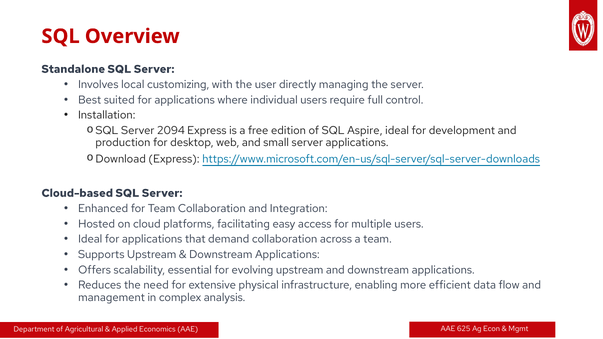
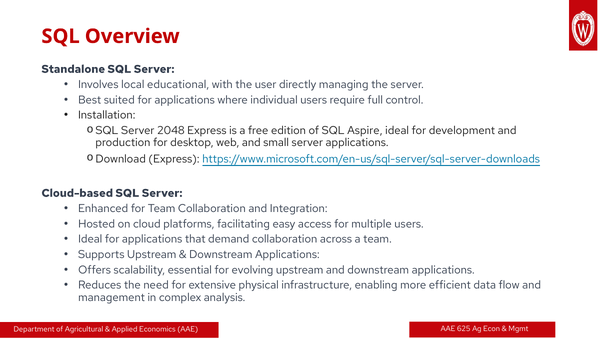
customizing: customizing -> educational
2094: 2094 -> 2048
